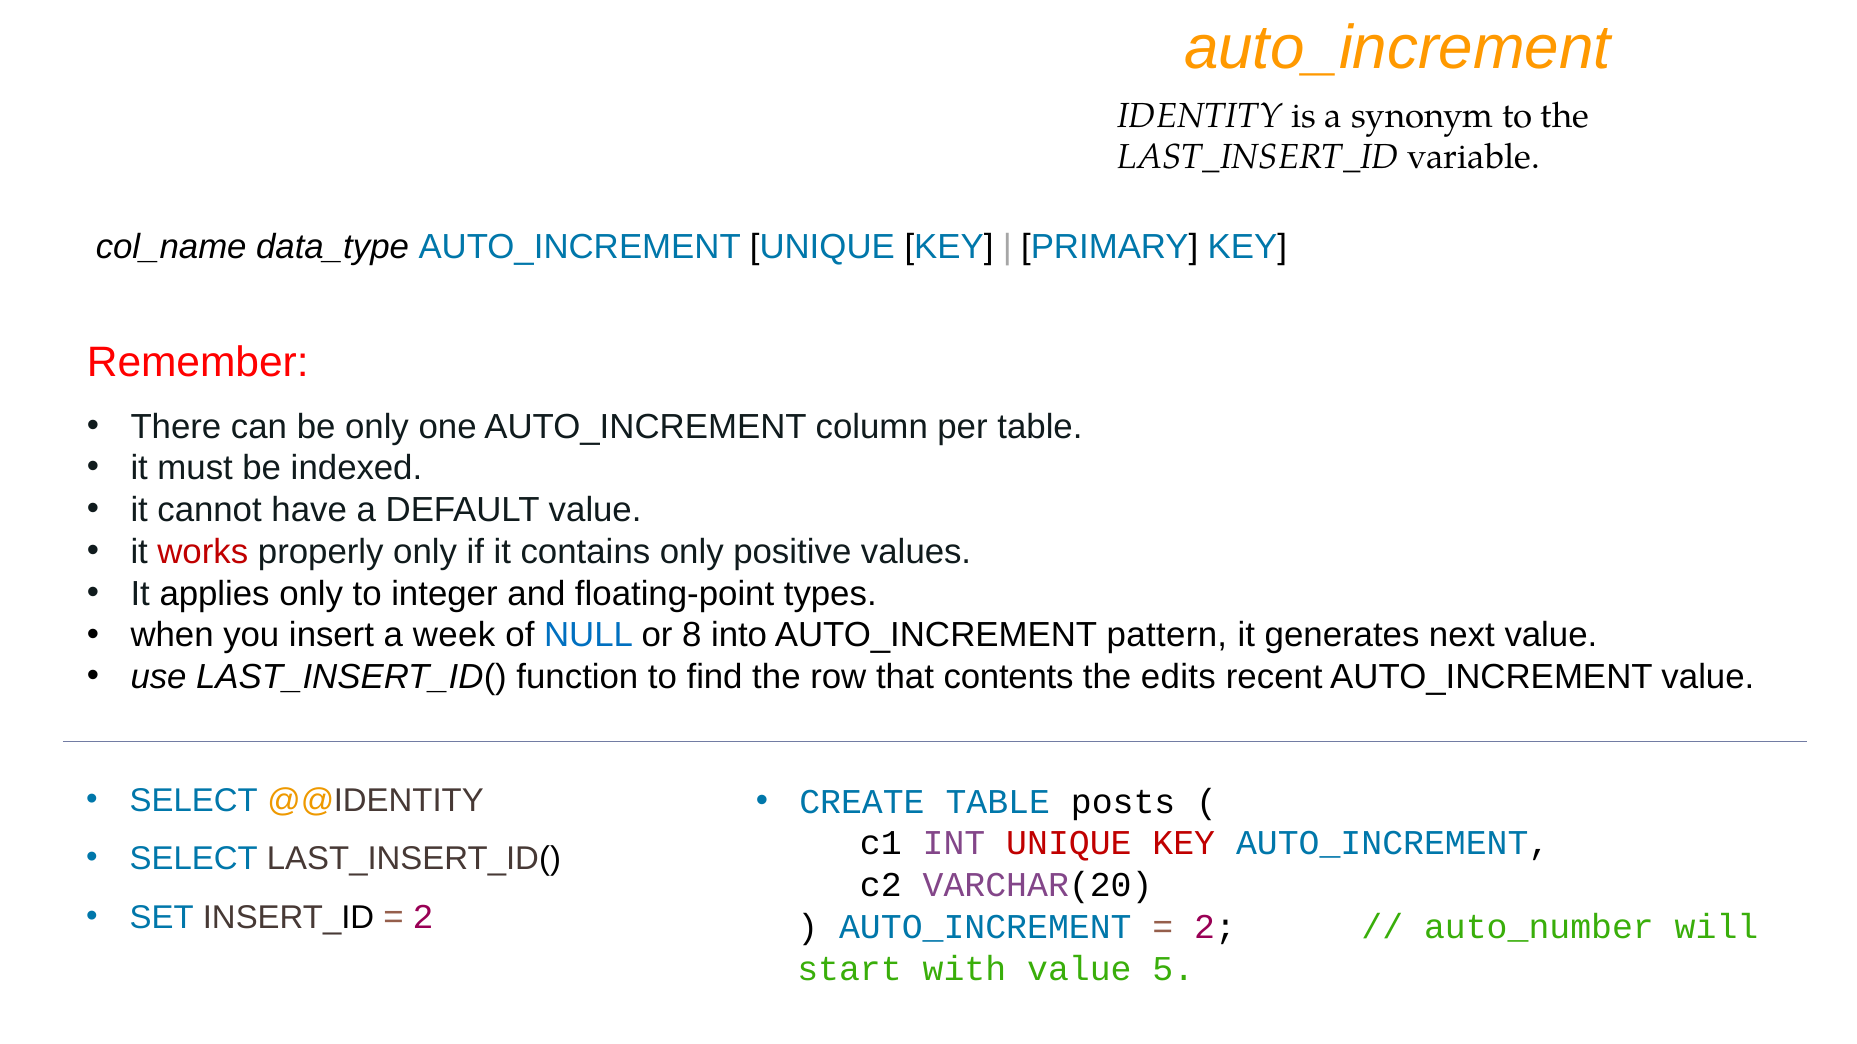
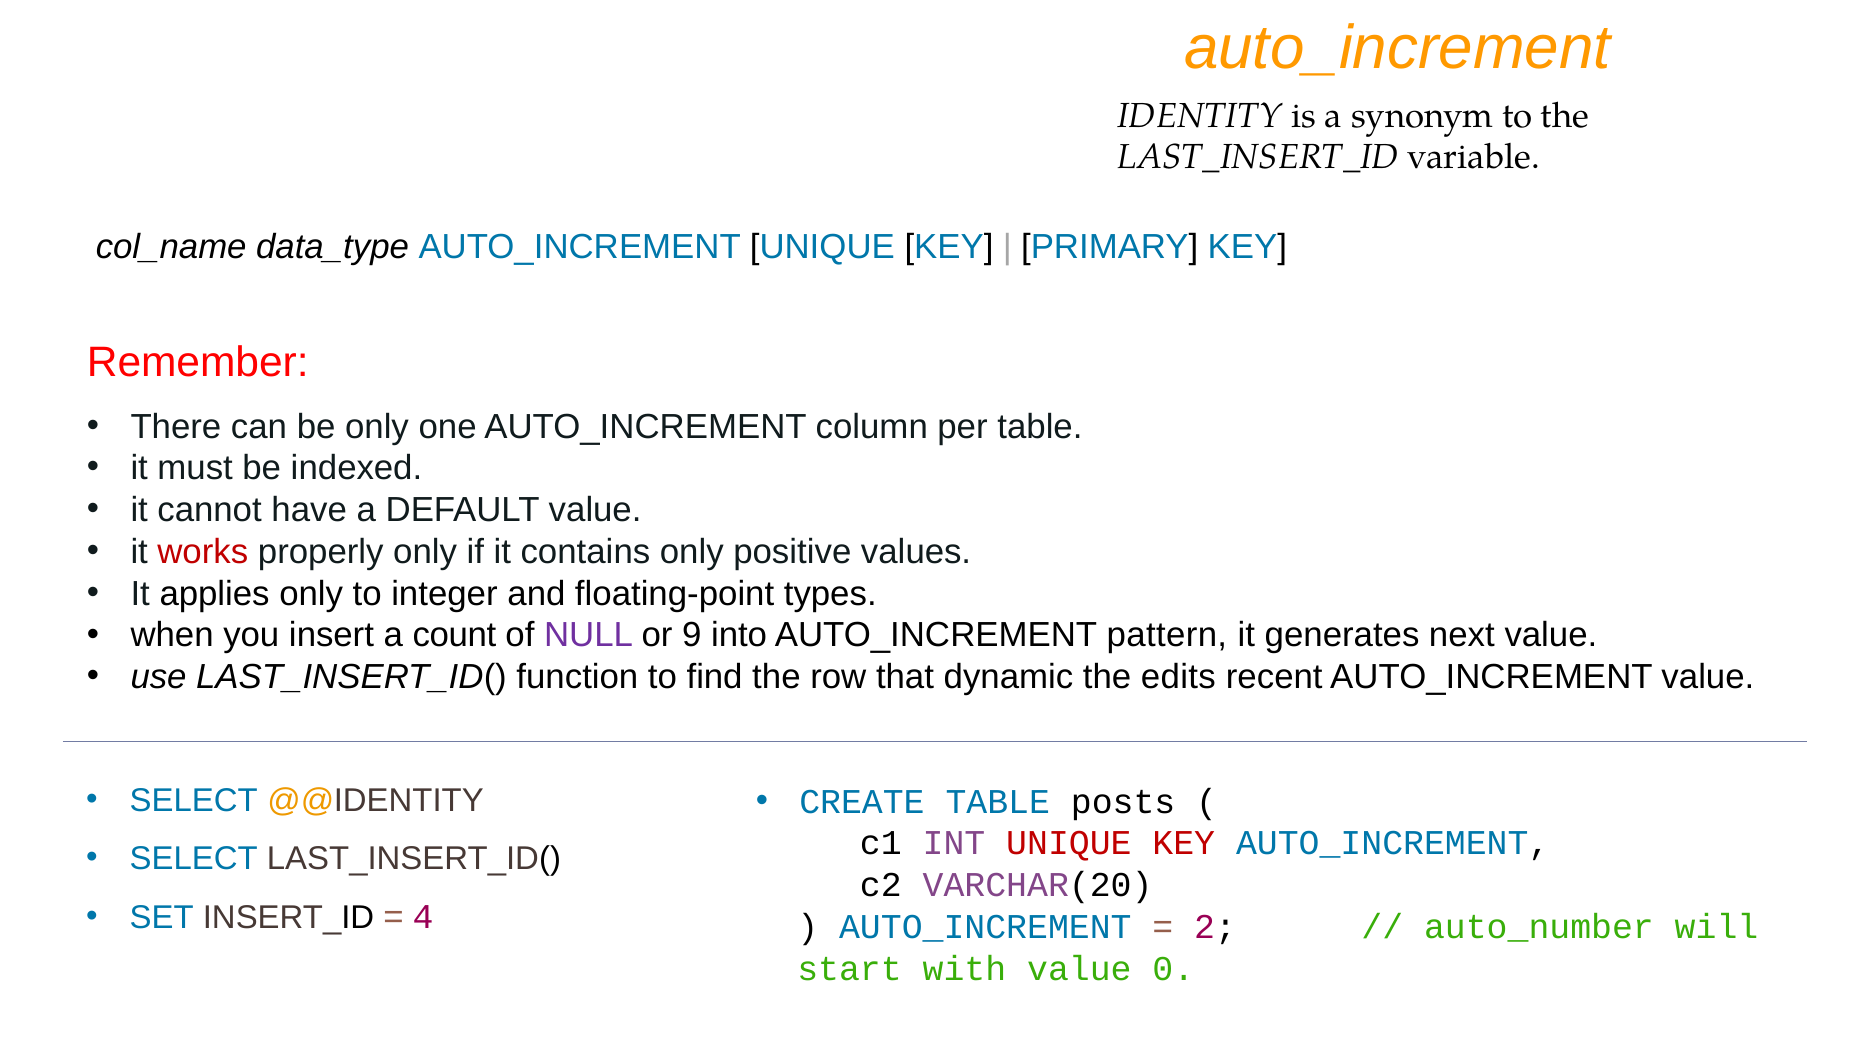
week: week -> count
NULL colour: blue -> purple
8: 8 -> 9
contents: contents -> dynamic
2 at (423, 918): 2 -> 4
5: 5 -> 0
